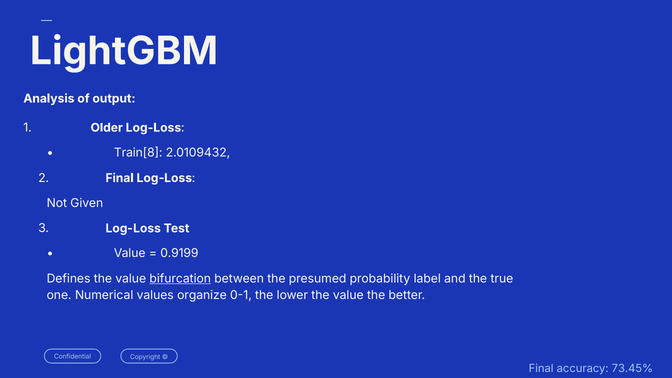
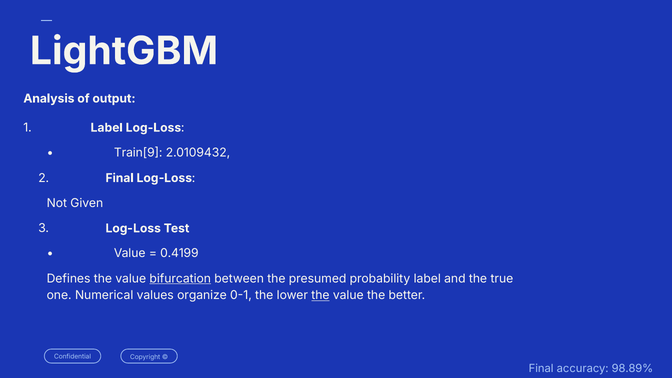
1 Older: Older -> Label
Train[8: Train[8 -> Train[9
0.9199: 0.9199 -> 0.4199
the at (320, 295) underline: none -> present
73.45%: 73.45% -> 98.89%
